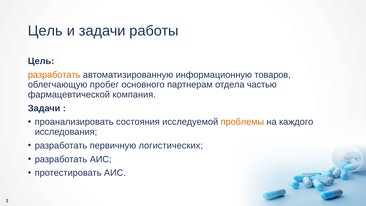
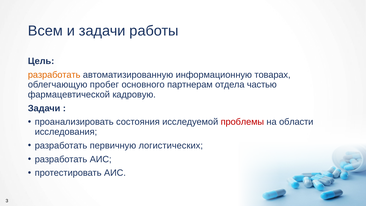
Цель at (45, 31): Цель -> Всем
товаров: товаров -> товарах
компания: компания -> кадровую
проблемы colour: orange -> red
каждого: каждого -> области
